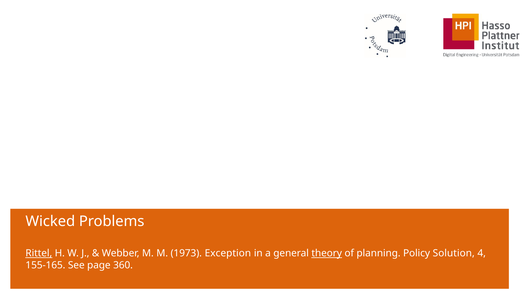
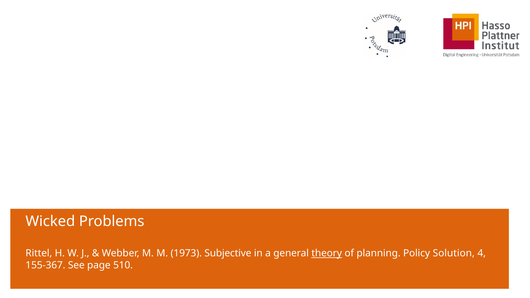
Rittel underline: present -> none
Exception: Exception -> Subjective
155-165: 155-165 -> 155-367
360: 360 -> 510
